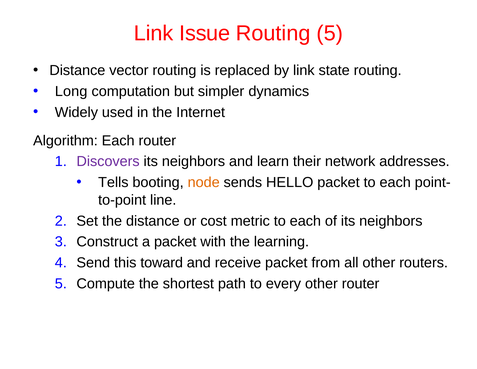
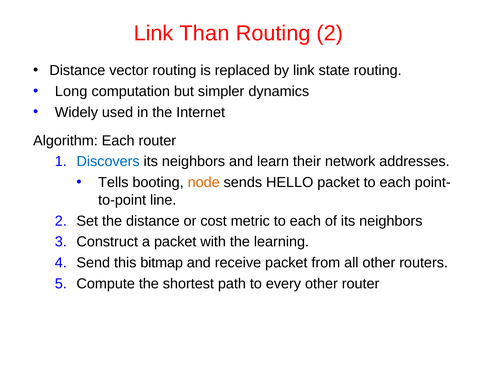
Issue: Issue -> Than
Routing 5: 5 -> 2
Discovers colour: purple -> blue
toward: toward -> bitmap
